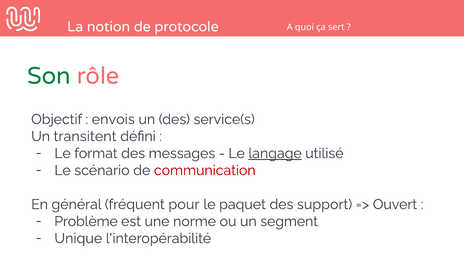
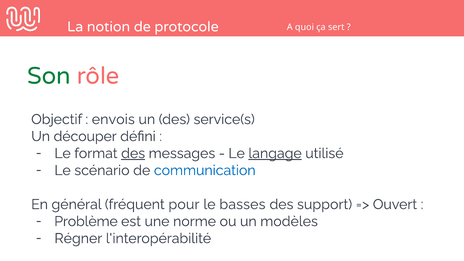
transitent: transitent -> découper
des at (133, 153) underline: none -> present
communication colour: red -> blue
paquet: paquet -> basses
segment: segment -> modèles
Unique: Unique -> Régner
